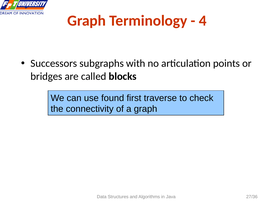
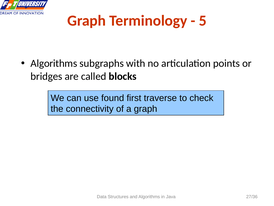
4: 4 -> 5
Successors at (54, 63): Successors -> Algorithms
